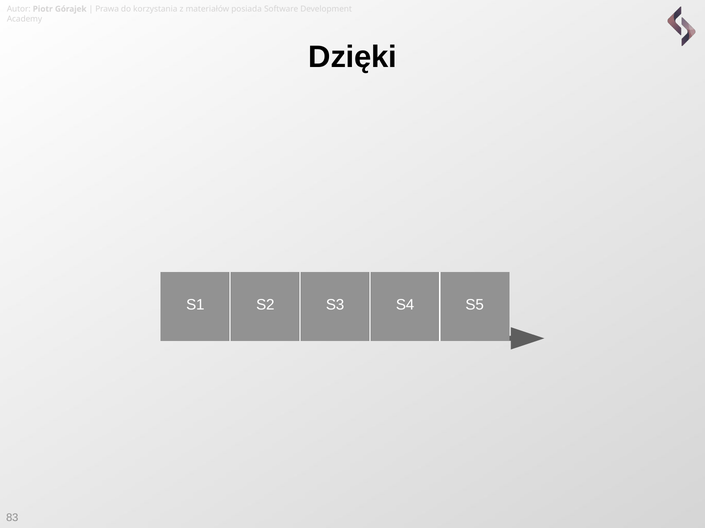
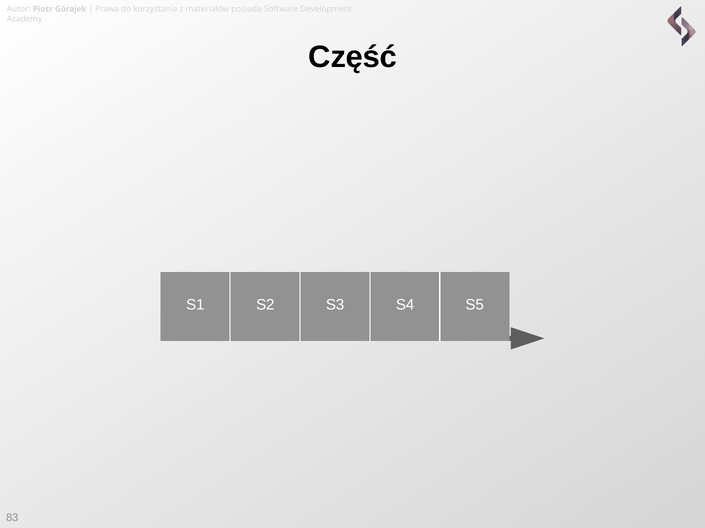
Dzięki: Dzięki -> Część
